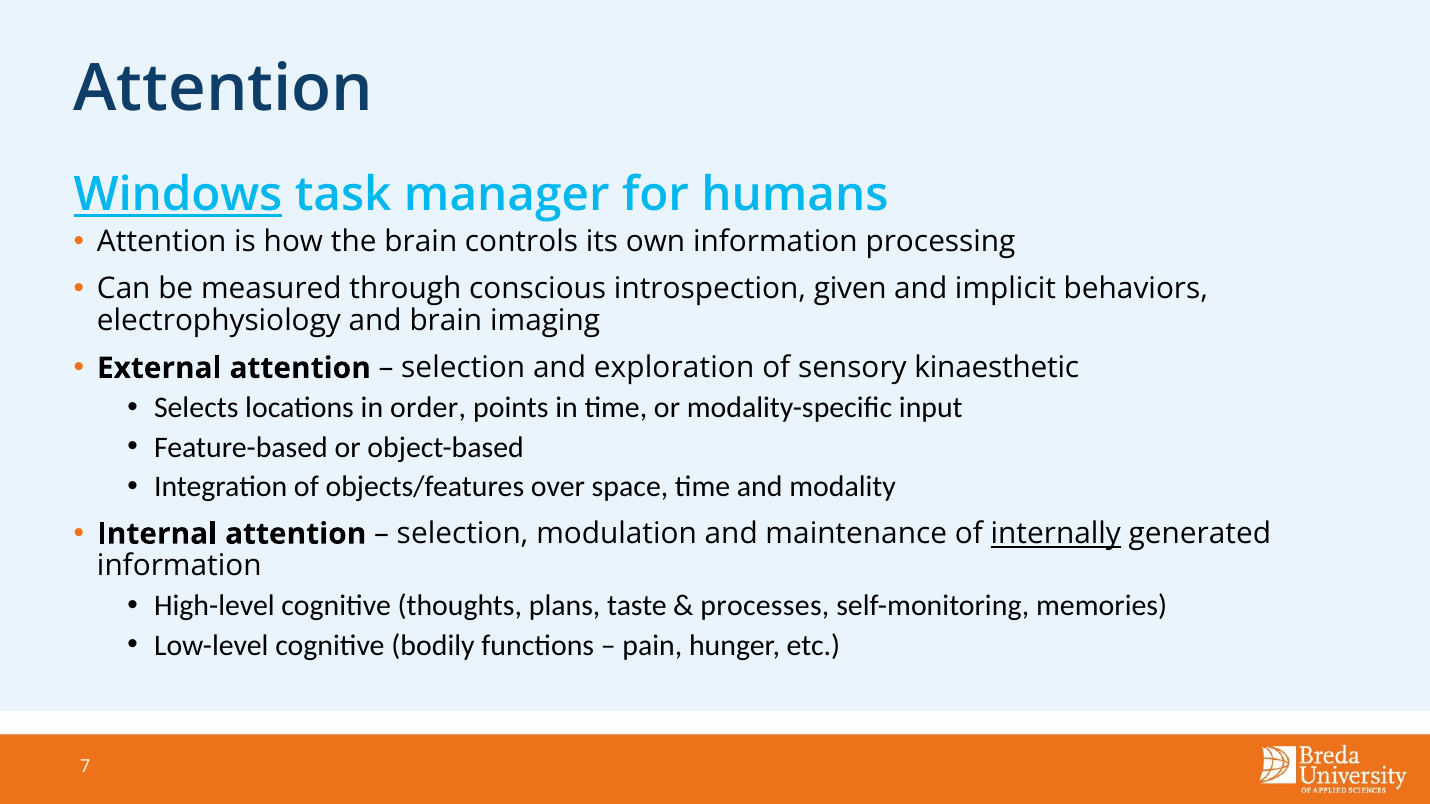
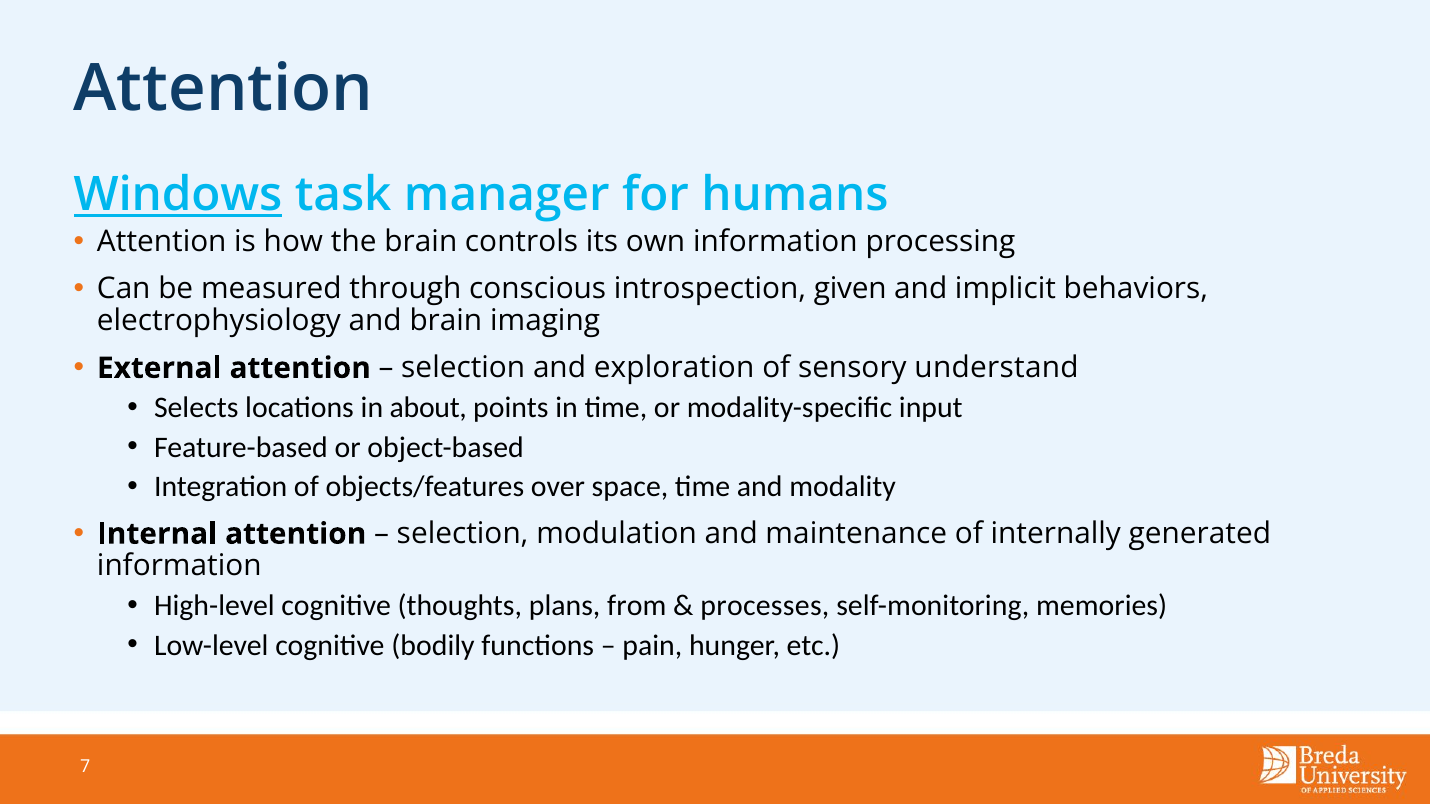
kinaesthetic: kinaesthetic -> understand
order: order -> about
internally underline: present -> none
taste: taste -> from
